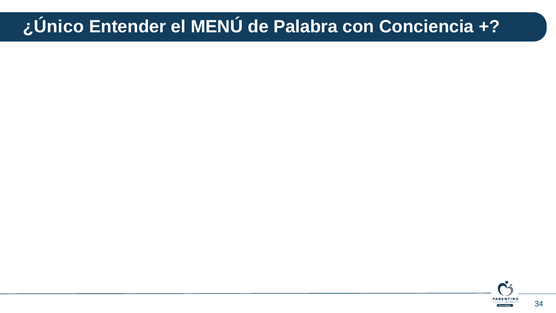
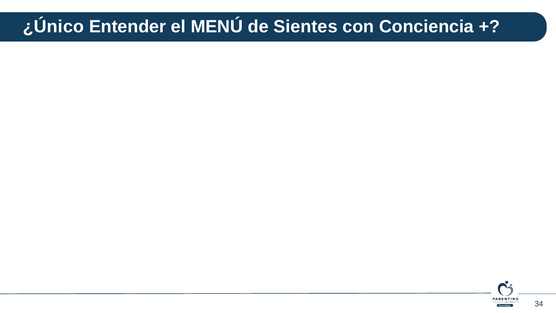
Palabra: Palabra -> Sientes
